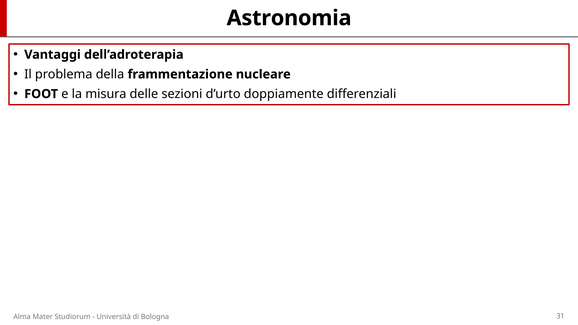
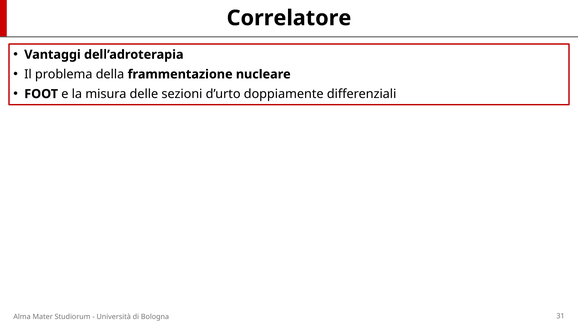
Astronomia: Astronomia -> Correlatore
